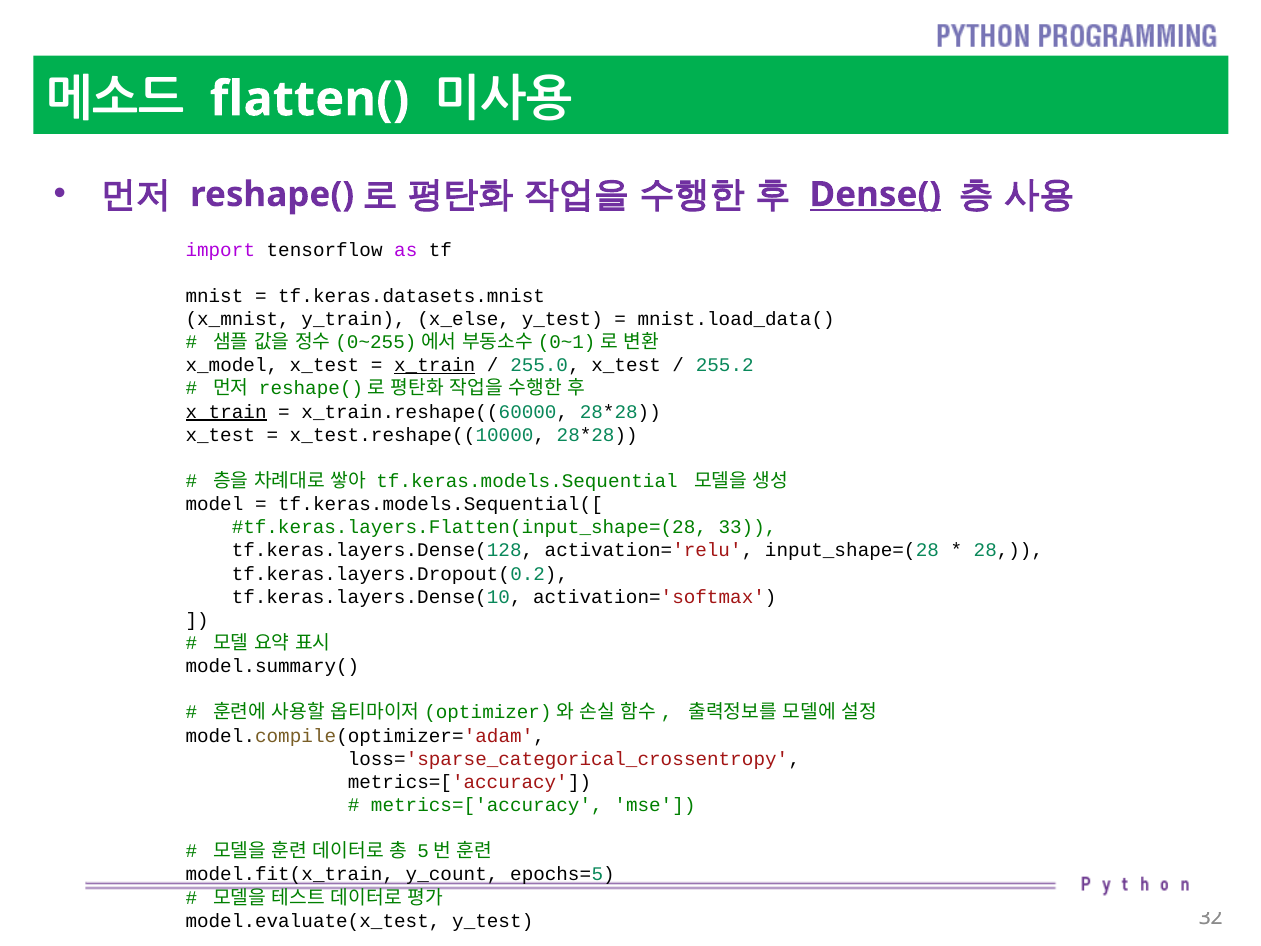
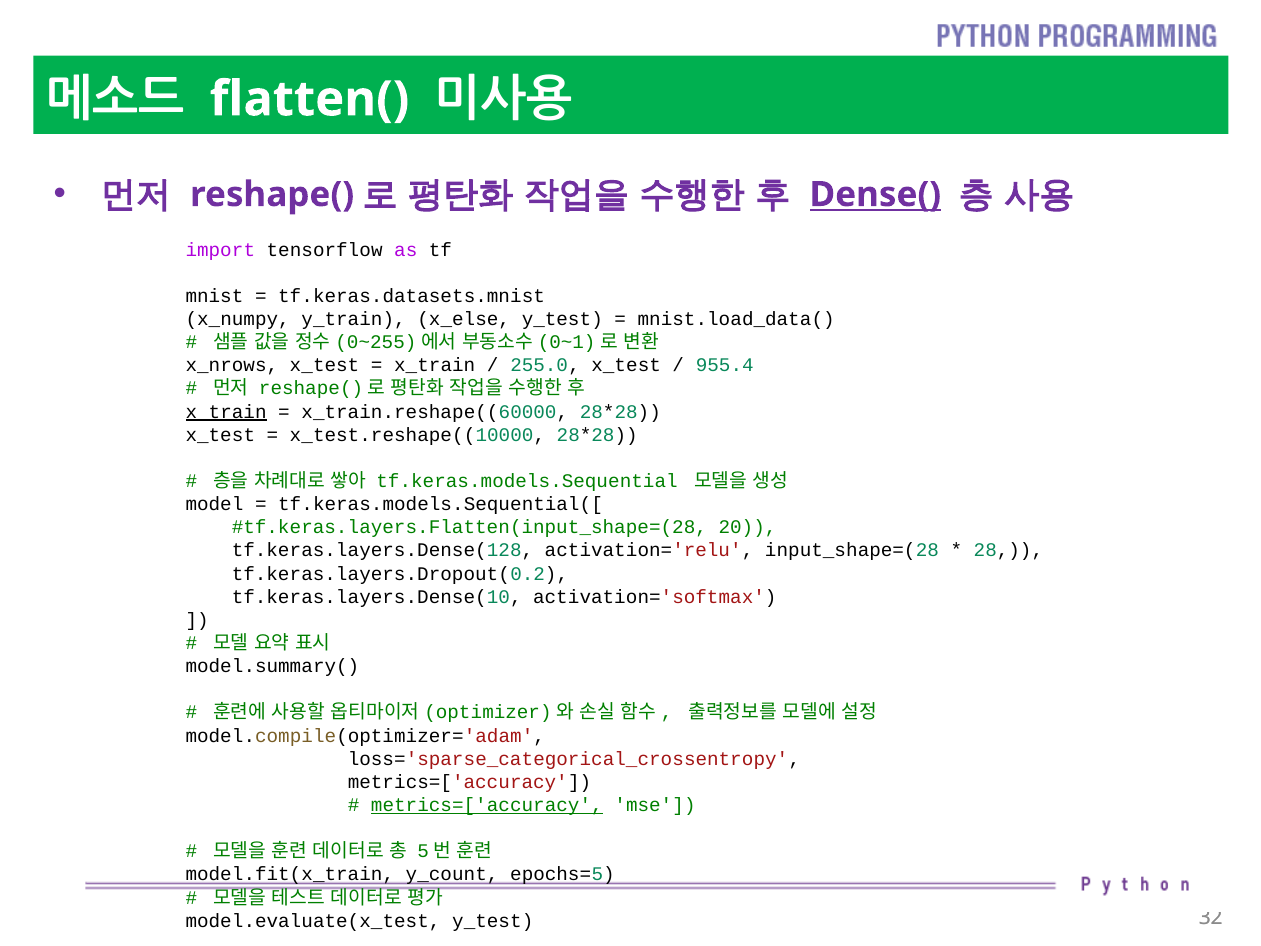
x_mnist: x_mnist -> x_numpy
x_model: x_model -> x_nrows
x_train at (435, 365) underline: present -> none
255.2: 255.2 -> 955.4
33: 33 -> 20
metrics=['accuracy at (487, 805) underline: none -> present
